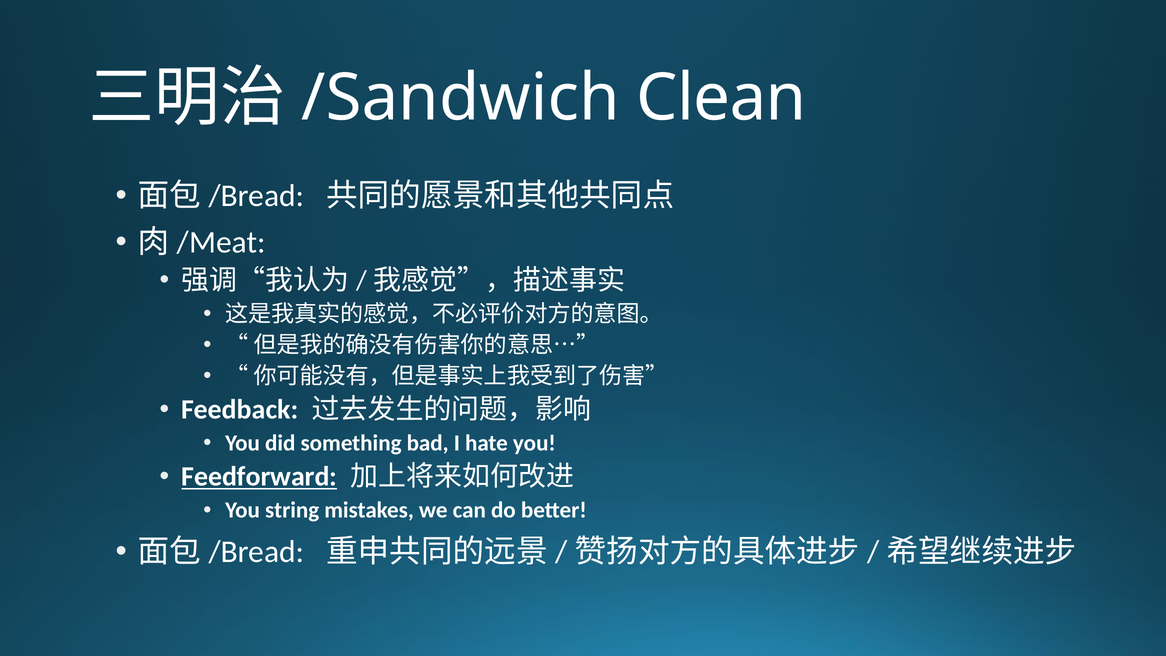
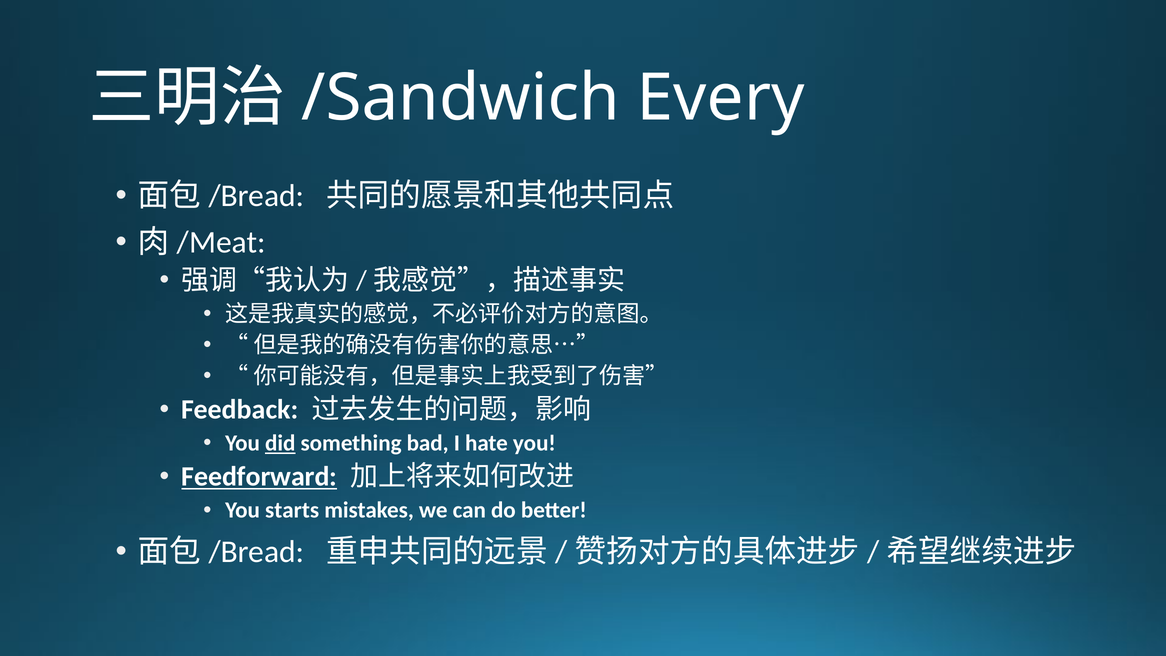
Clean: Clean -> Every
did underline: none -> present
string: string -> starts
